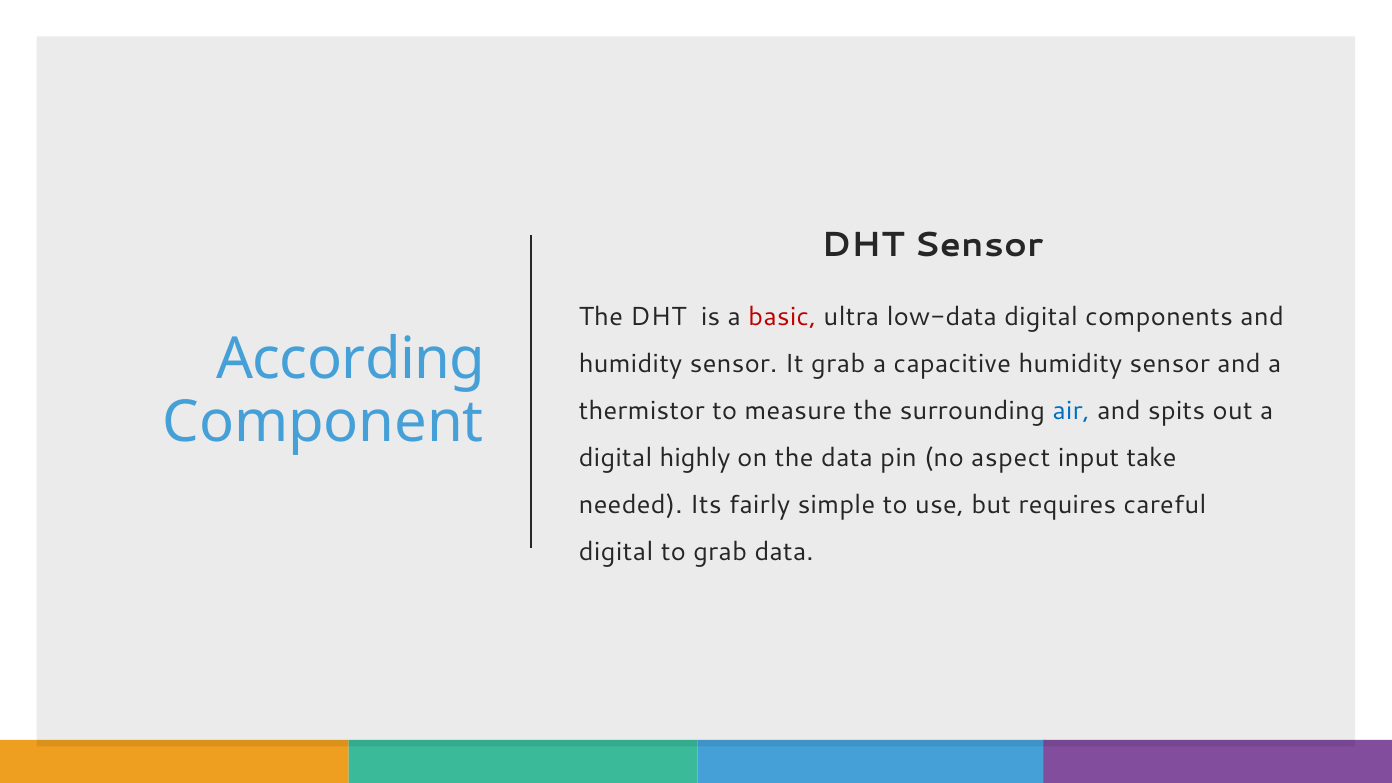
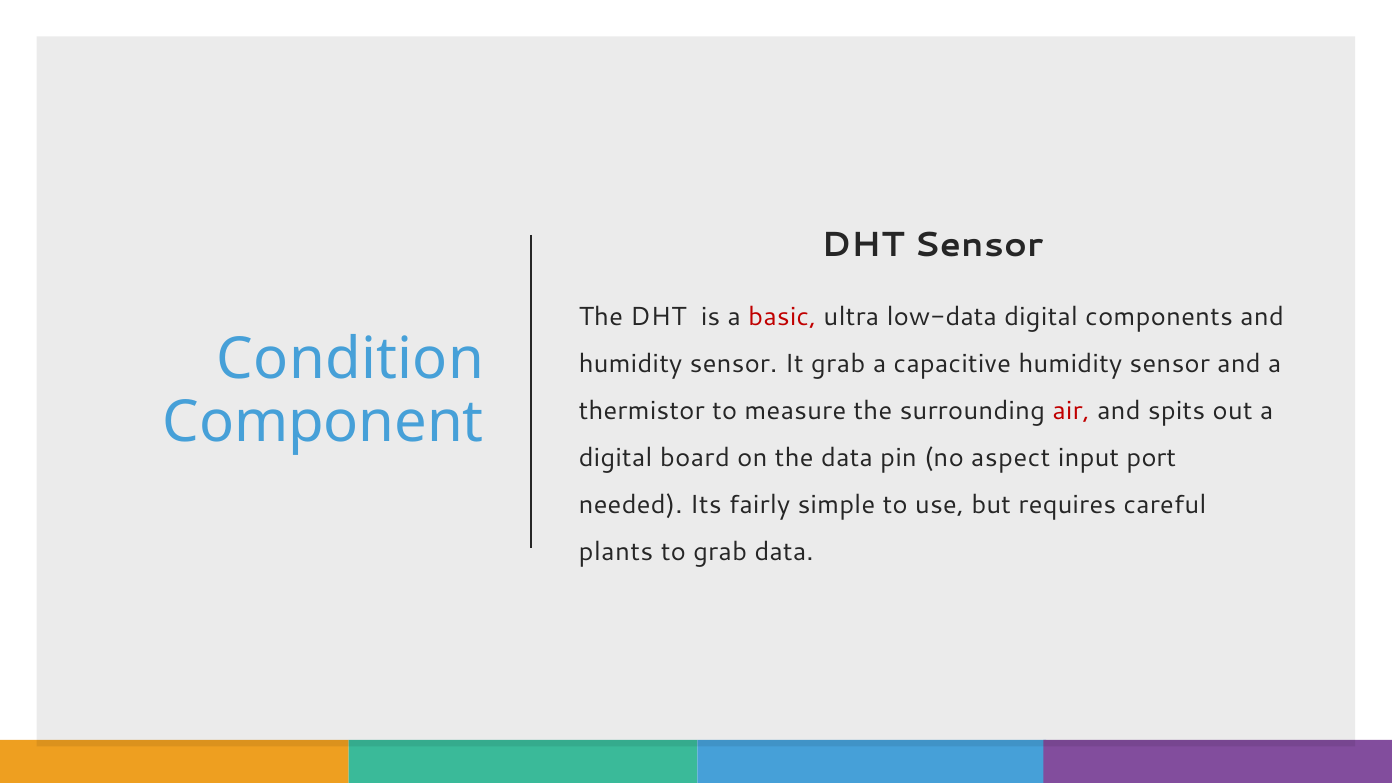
According: According -> Condition
air colour: blue -> red
highly: highly -> board
take: take -> port
digital at (616, 552): digital -> plants
